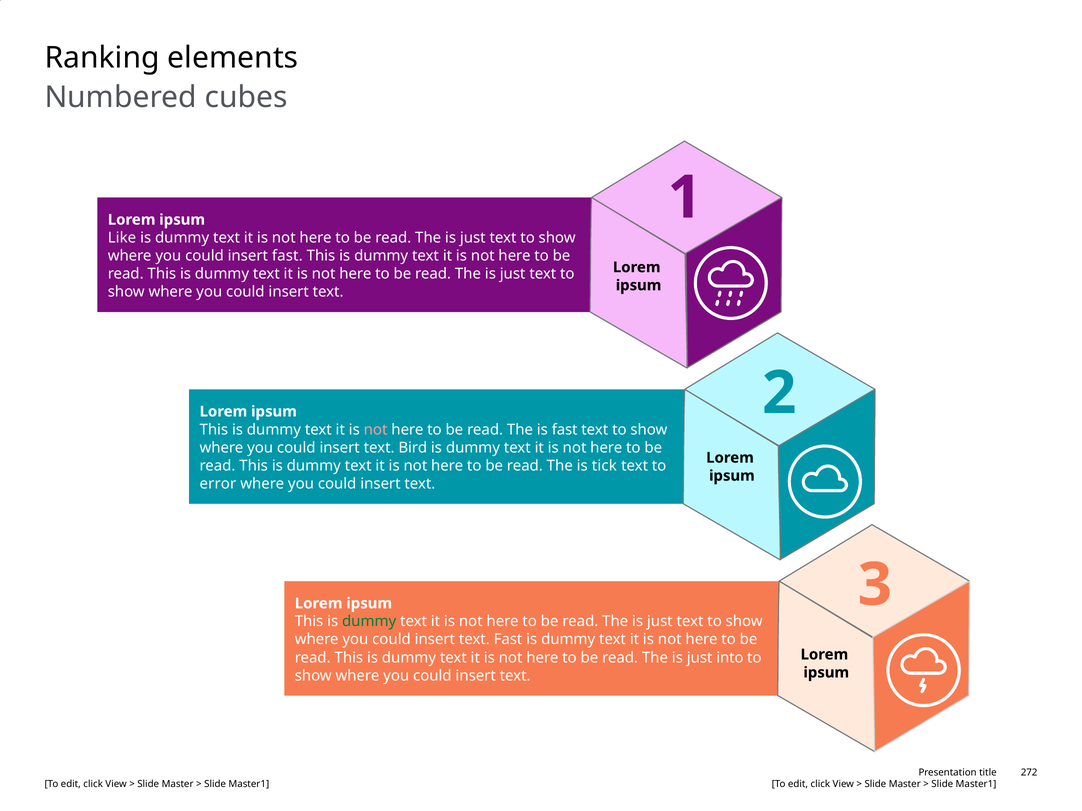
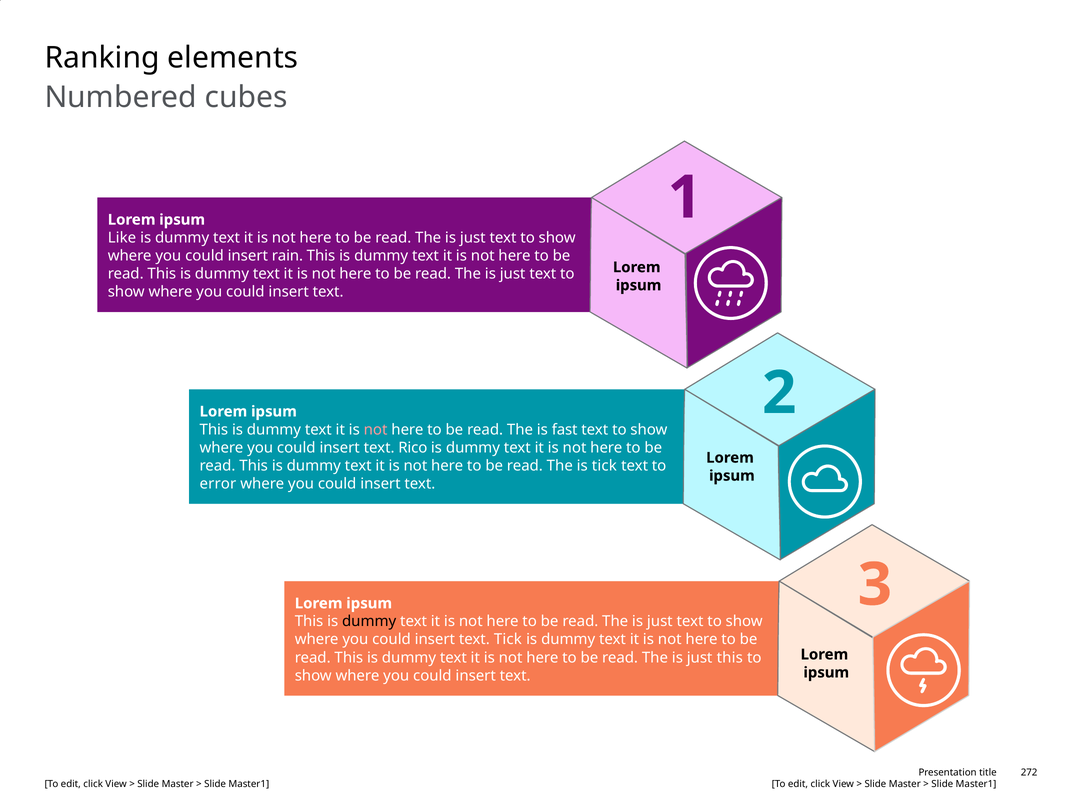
insert fast: fast -> rain
Bird: Bird -> Rico
dummy at (369, 622) colour: green -> black
text Fast: Fast -> Tick
just into: into -> this
